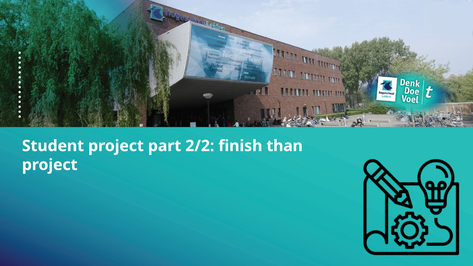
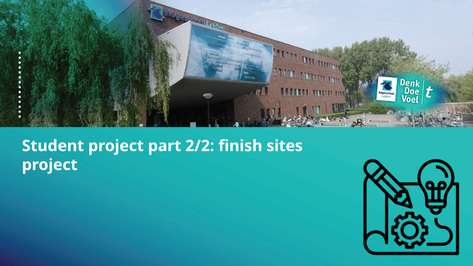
than: than -> sites
